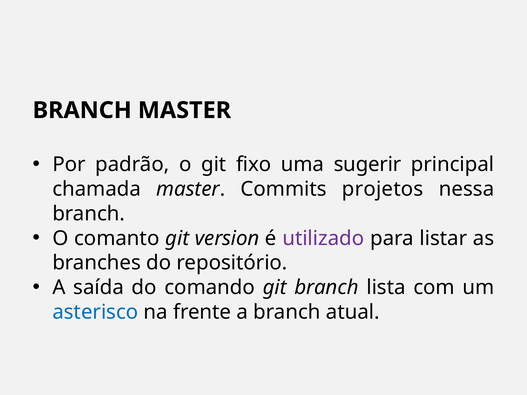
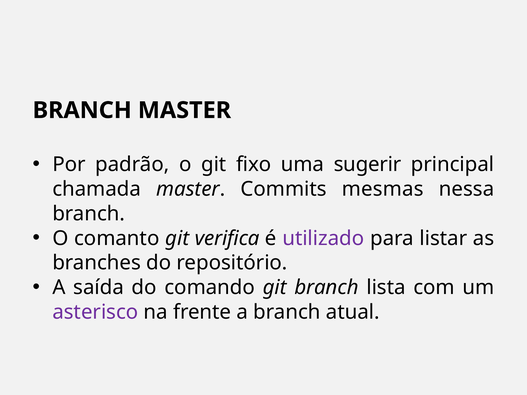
projetos: projetos -> mesmas
version: version -> verifica
asterisco colour: blue -> purple
